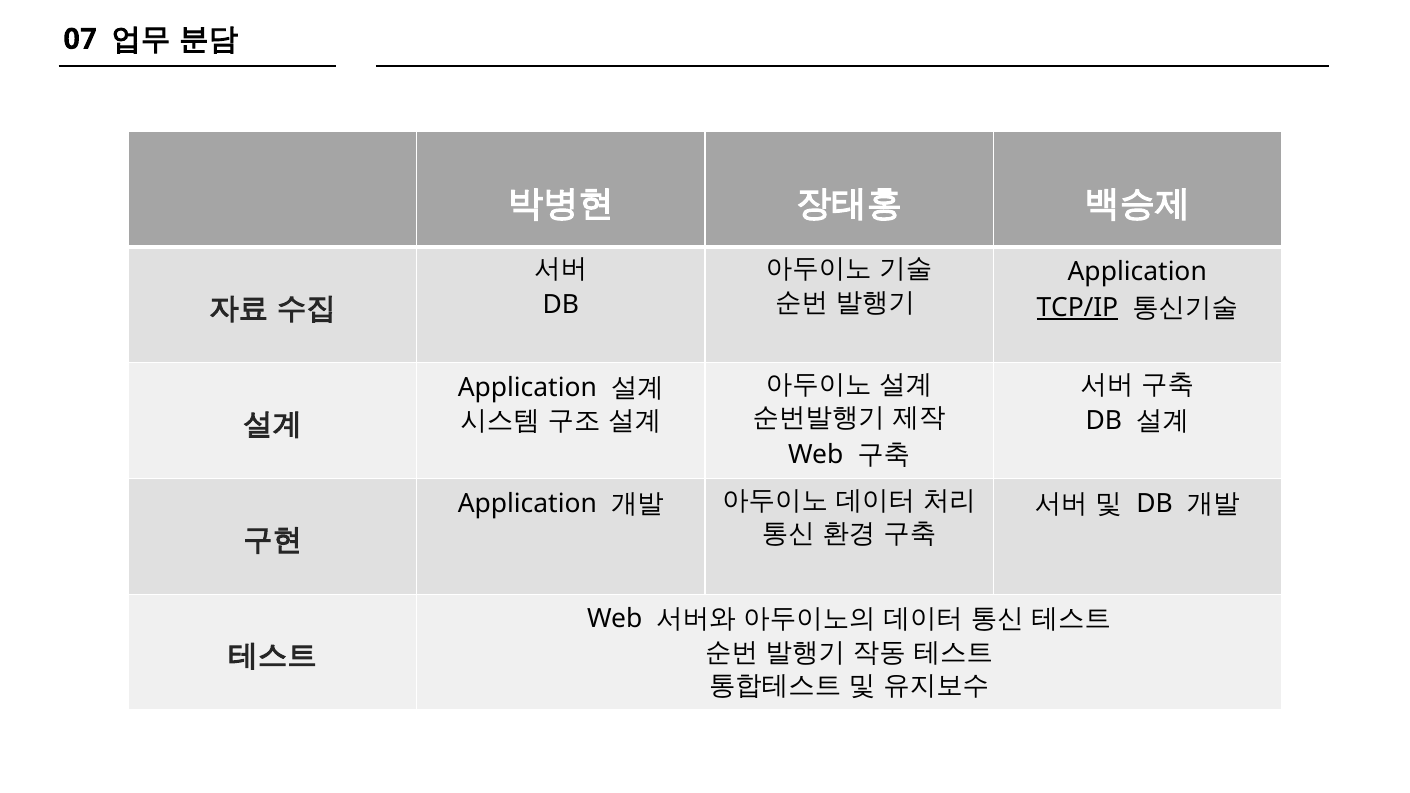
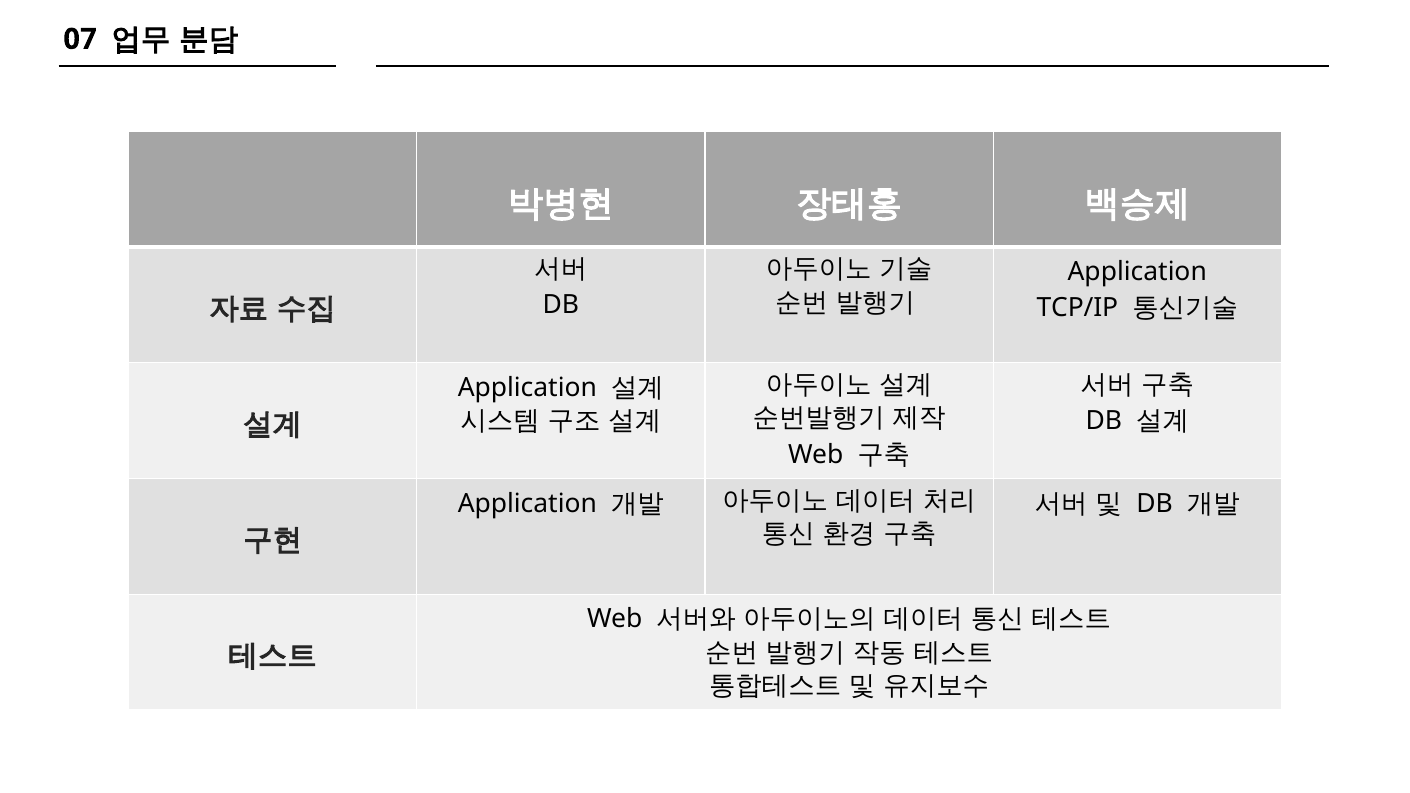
TCP/IP underline: present -> none
